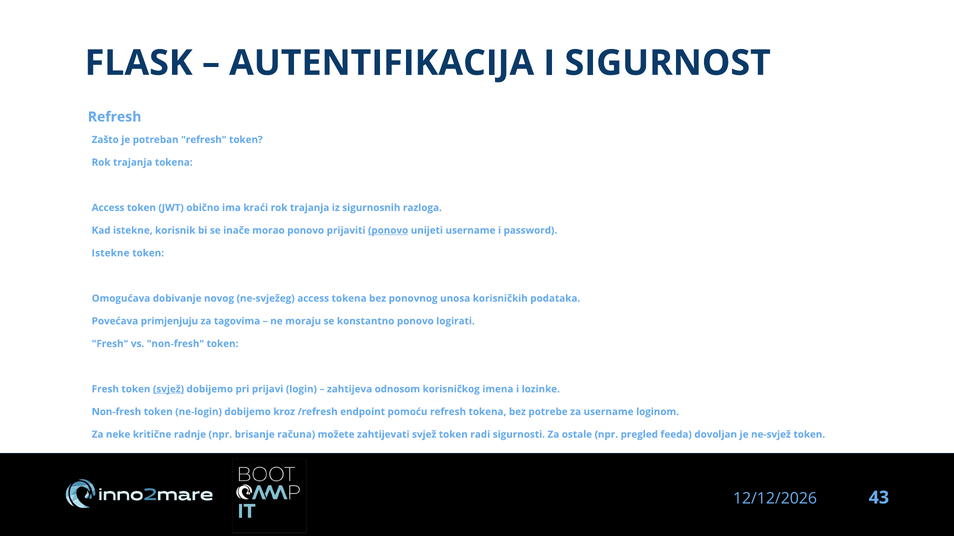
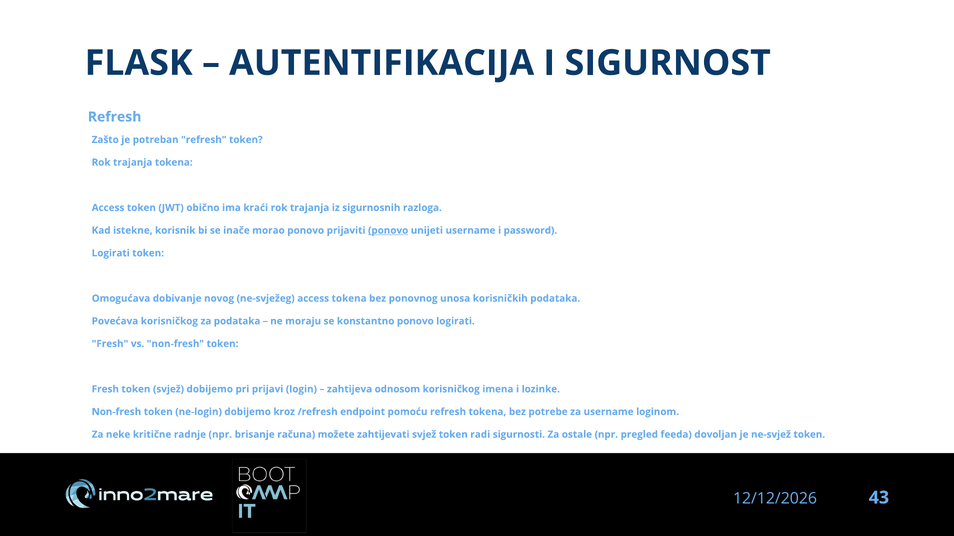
Istekne at (111, 253): Istekne -> Logirati
Povećava primjenjuju: primjenjuju -> korisničkog
za tagovima: tagovima -> podataka
svjež at (168, 390) underline: present -> none
